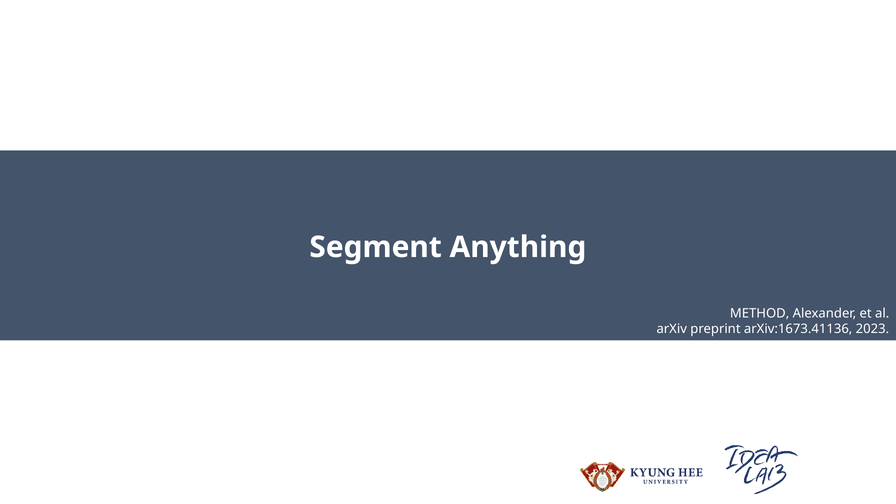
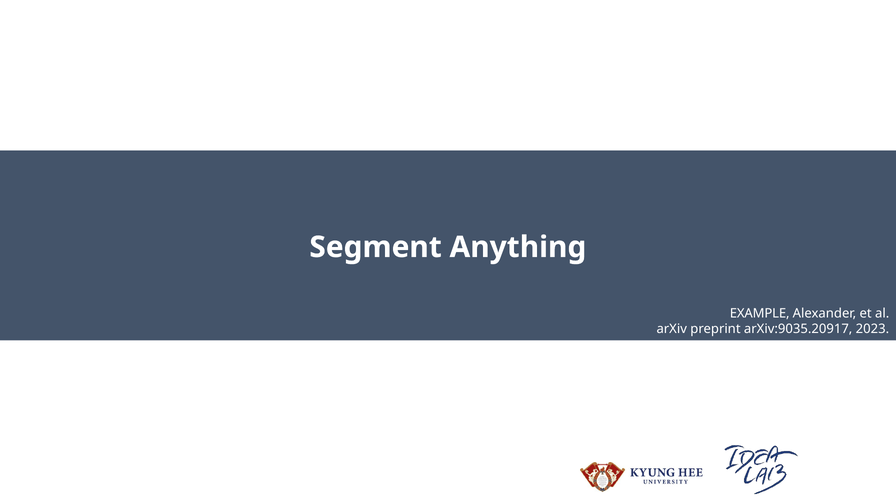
METHOD: METHOD -> EXAMPLE
arXiv:1673.41136: arXiv:1673.41136 -> arXiv:9035.20917
